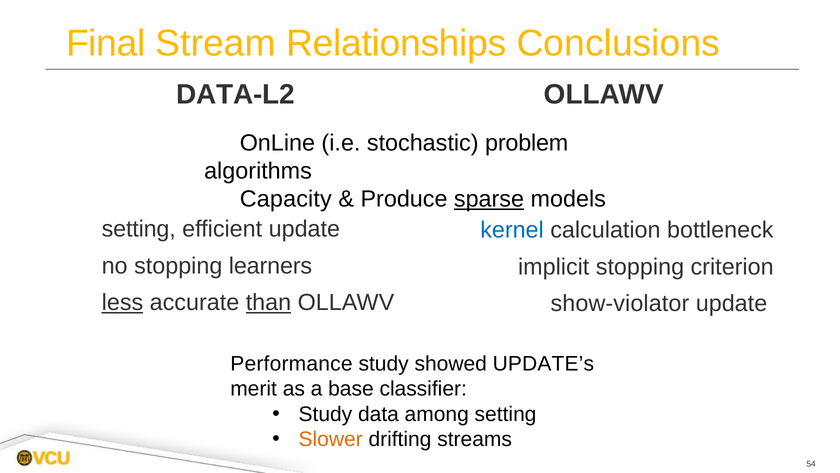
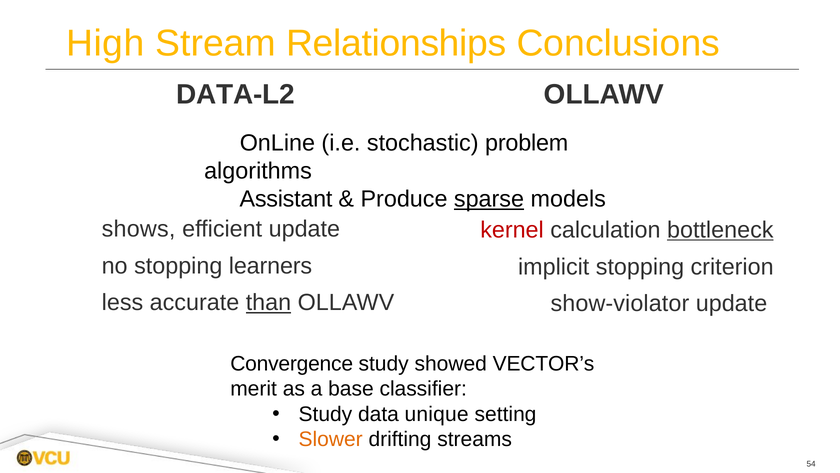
Final: Final -> High
Capacity: Capacity -> Assistant
setting at (139, 229): setting -> shows
kernel colour: blue -> red
bottleneck underline: none -> present
less underline: present -> none
Performance: Performance -> Convergence
UPDATE’s: UPDATE’s -> VECTOR’s
among: among -> unique
